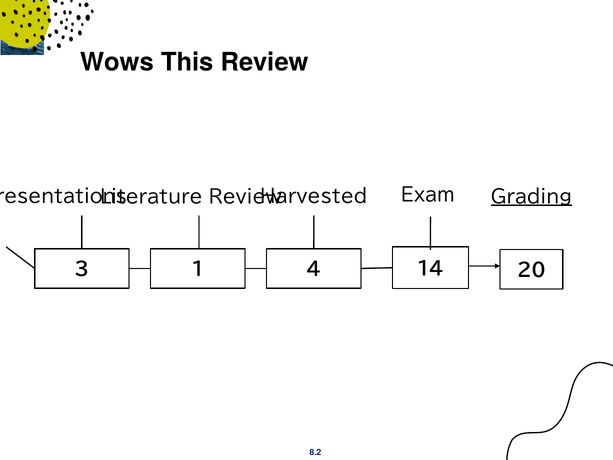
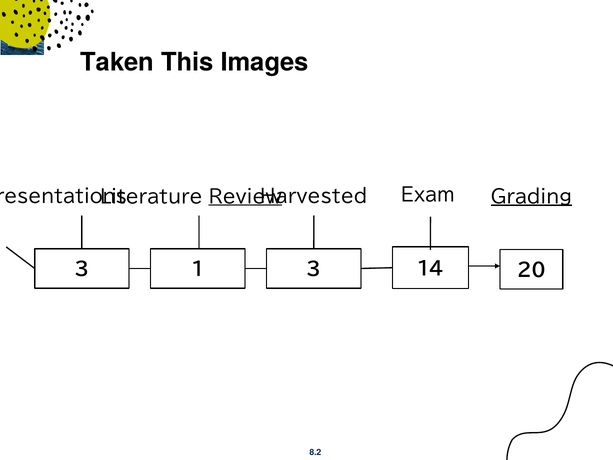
Wows: Wows -> Taken
This Review: Review -> Images
Review at (245, 197) underline: none -> present
3 4: 4 -> 3
